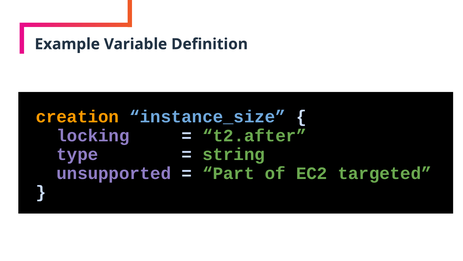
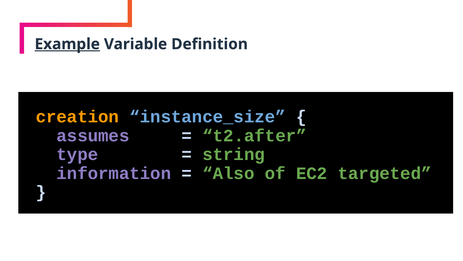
Example underline: none -> present
locking: locking -> assumes
unsupported: unsupported -> information
Part: Part -> Also
